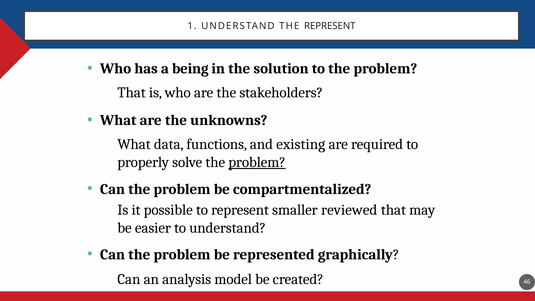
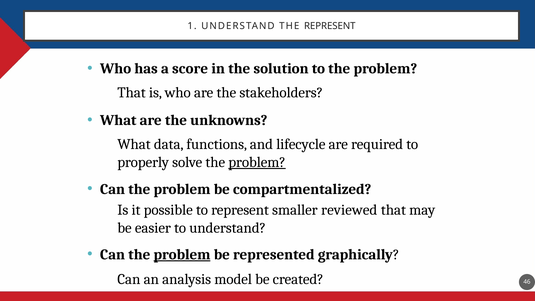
being: being -> score
existing: existing -> lifecycle
problem at (182, 254) underline: none -> present
